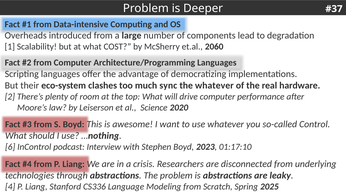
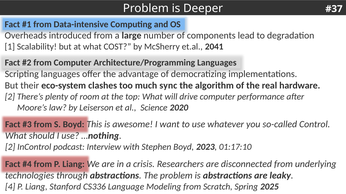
2060: 2060 -> 2041
the whatever: whatever -> algorithm
6 at (10, 147): 6 -> 2
